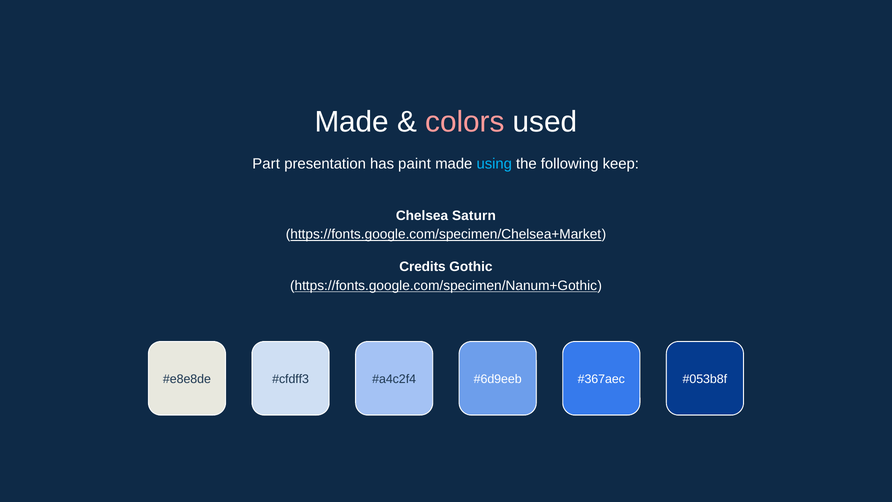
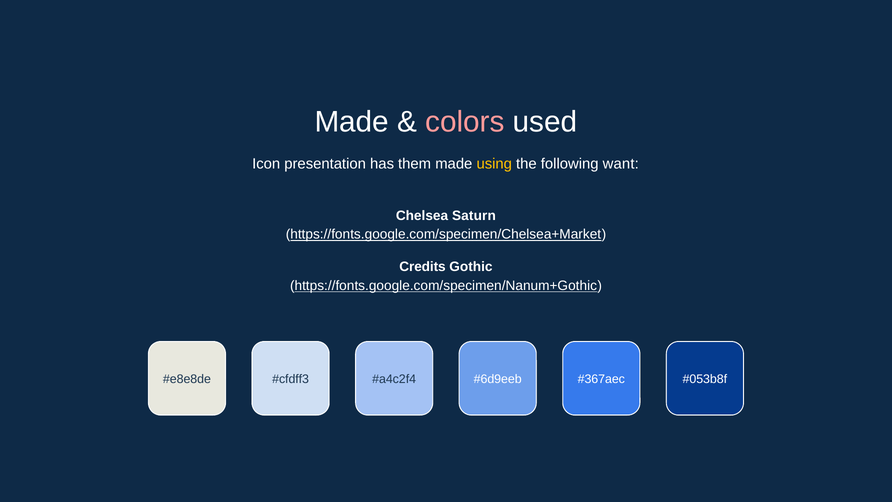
Part: Part -> Icon
paint: paint -> them
using colour: light blue -> yellow
keep: keep -> want
